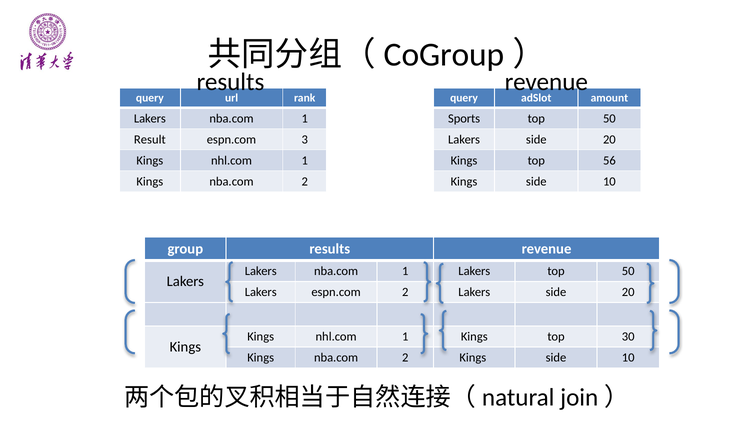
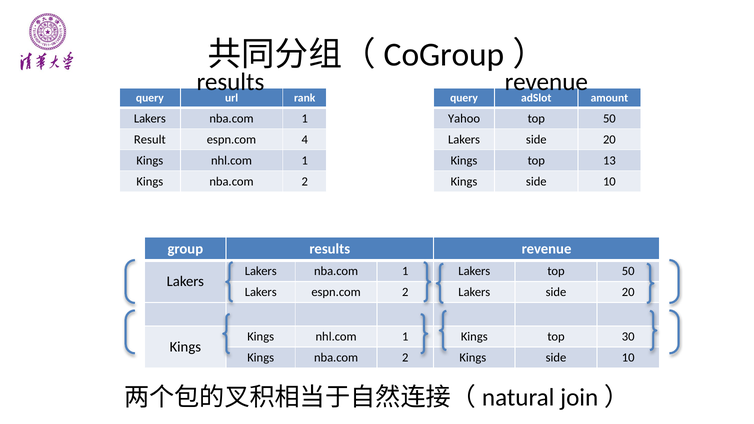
Sports: Sports -> Yahoo
3: 3 -> 4
56: 56 -> 13
